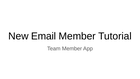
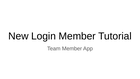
Email: Email -> Login
